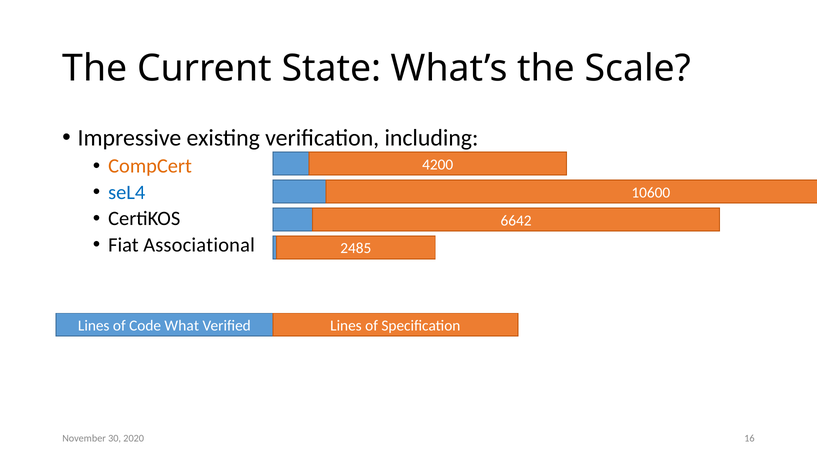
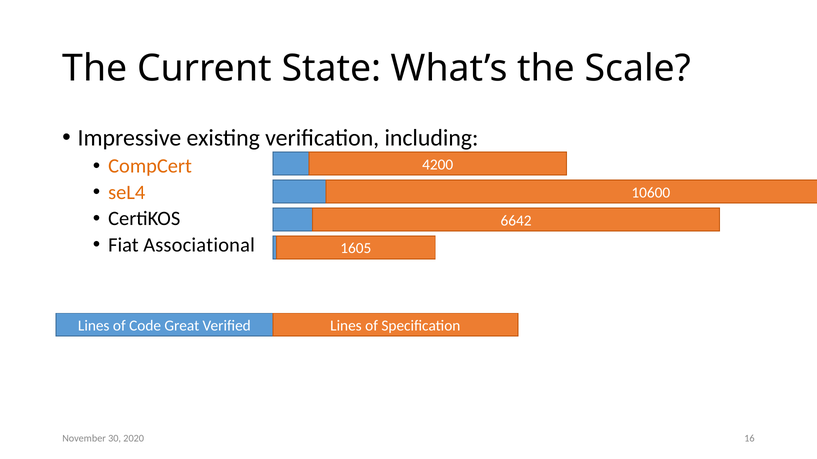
seL4 colour: blue -> orange
2485: 2485 -> 1605
What: What -> Great
